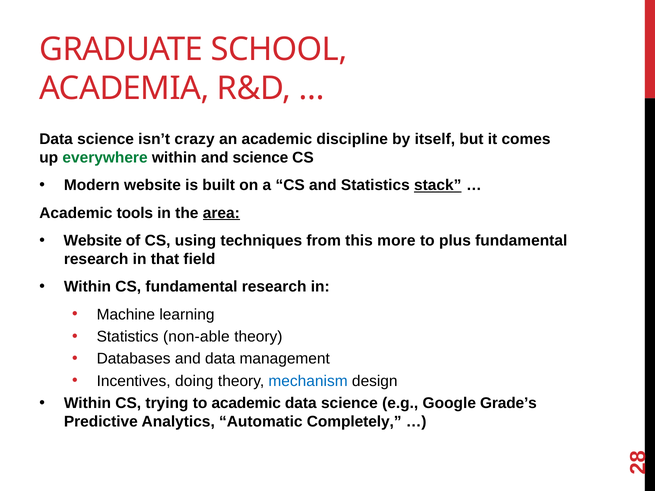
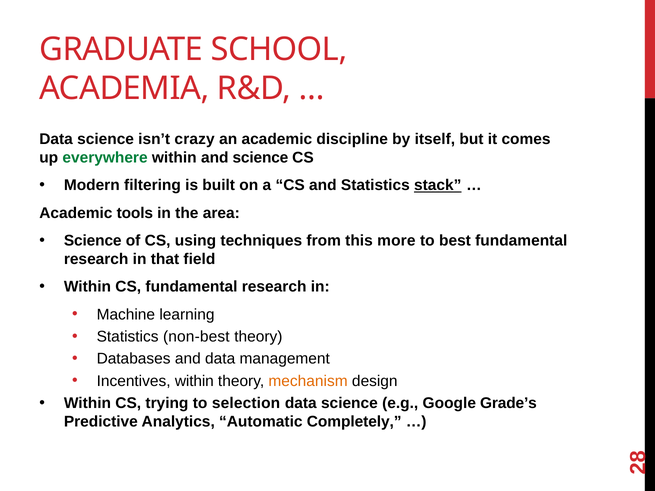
Modern website: website -> filtering
area underline: present -> none
Website at (93, 241): Website -> Science
plus: plus -> best
non-able: non-able -> non-best
Incentives doing: doing -> within
mechanism colour: blue -> orange
to academic: academic -> selection
